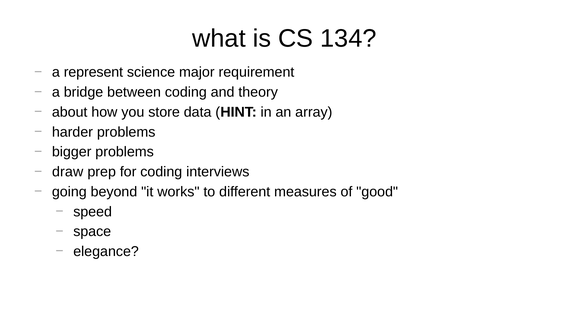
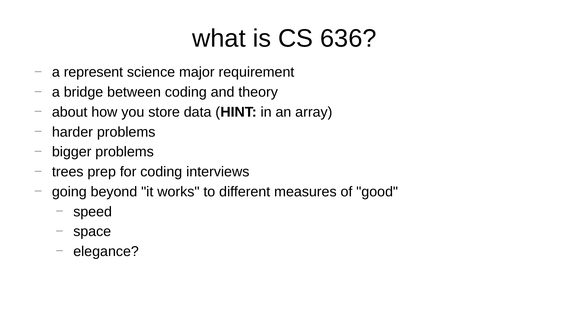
134: 134 -> 636
draw: draw -> trees
